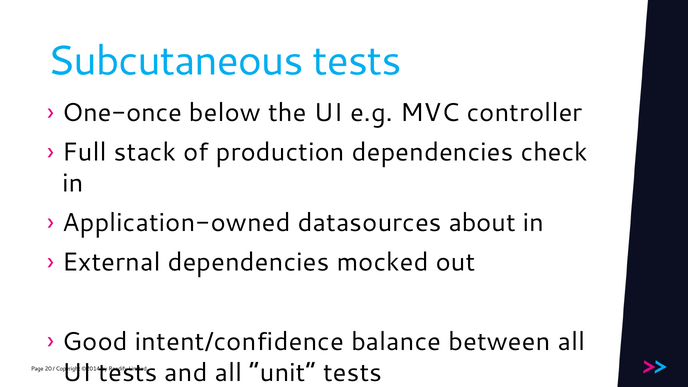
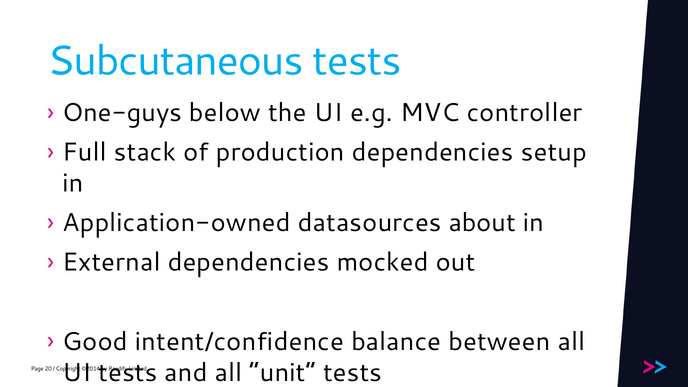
One-once: One-once -> One-guys
check: check -> setup
